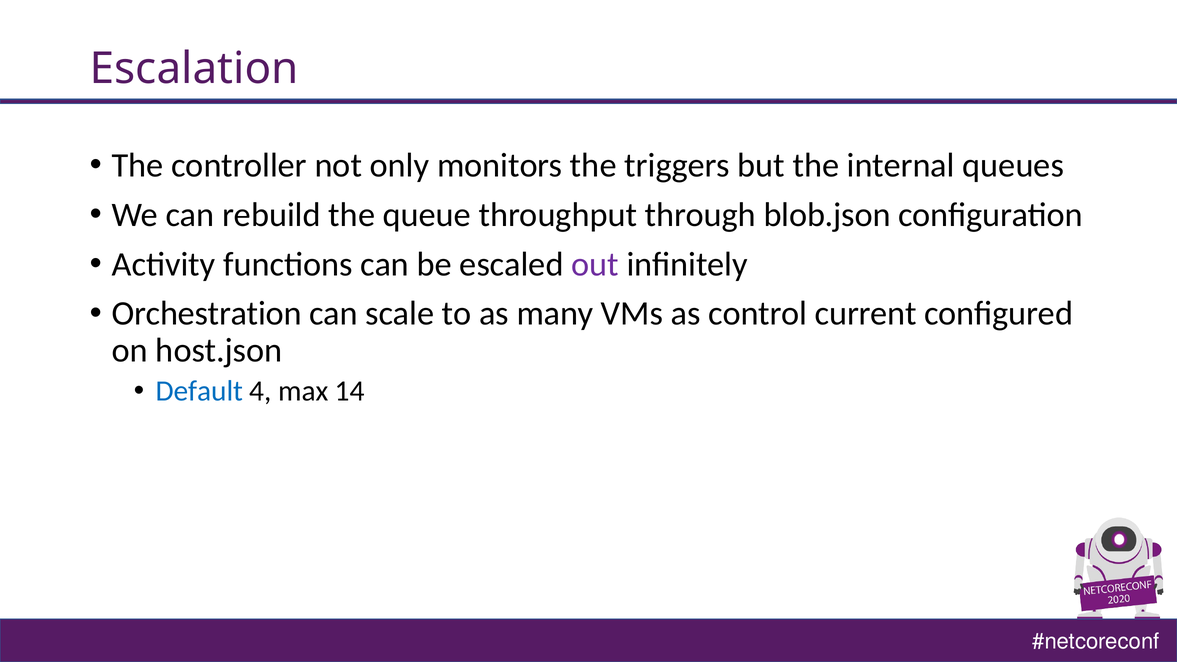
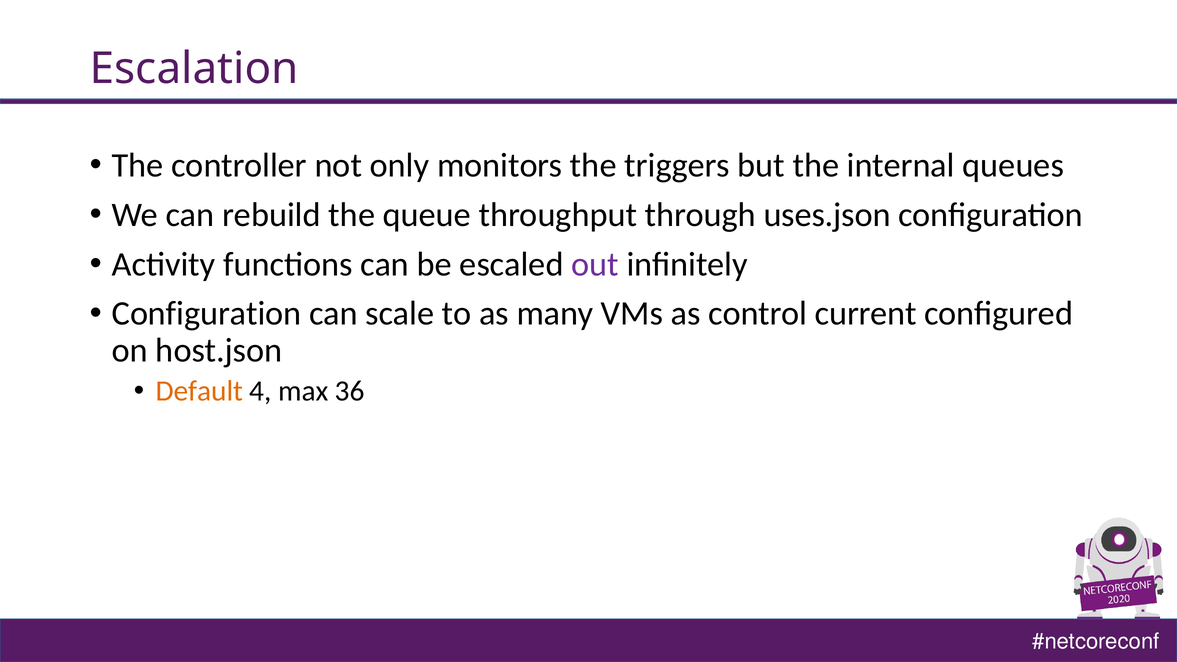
blob.json: blob.json -> uses.json
Orchestration at (207, 314): Orchestration -> Configuration
Default colour: blue -> orange
14: 14 -> 36
